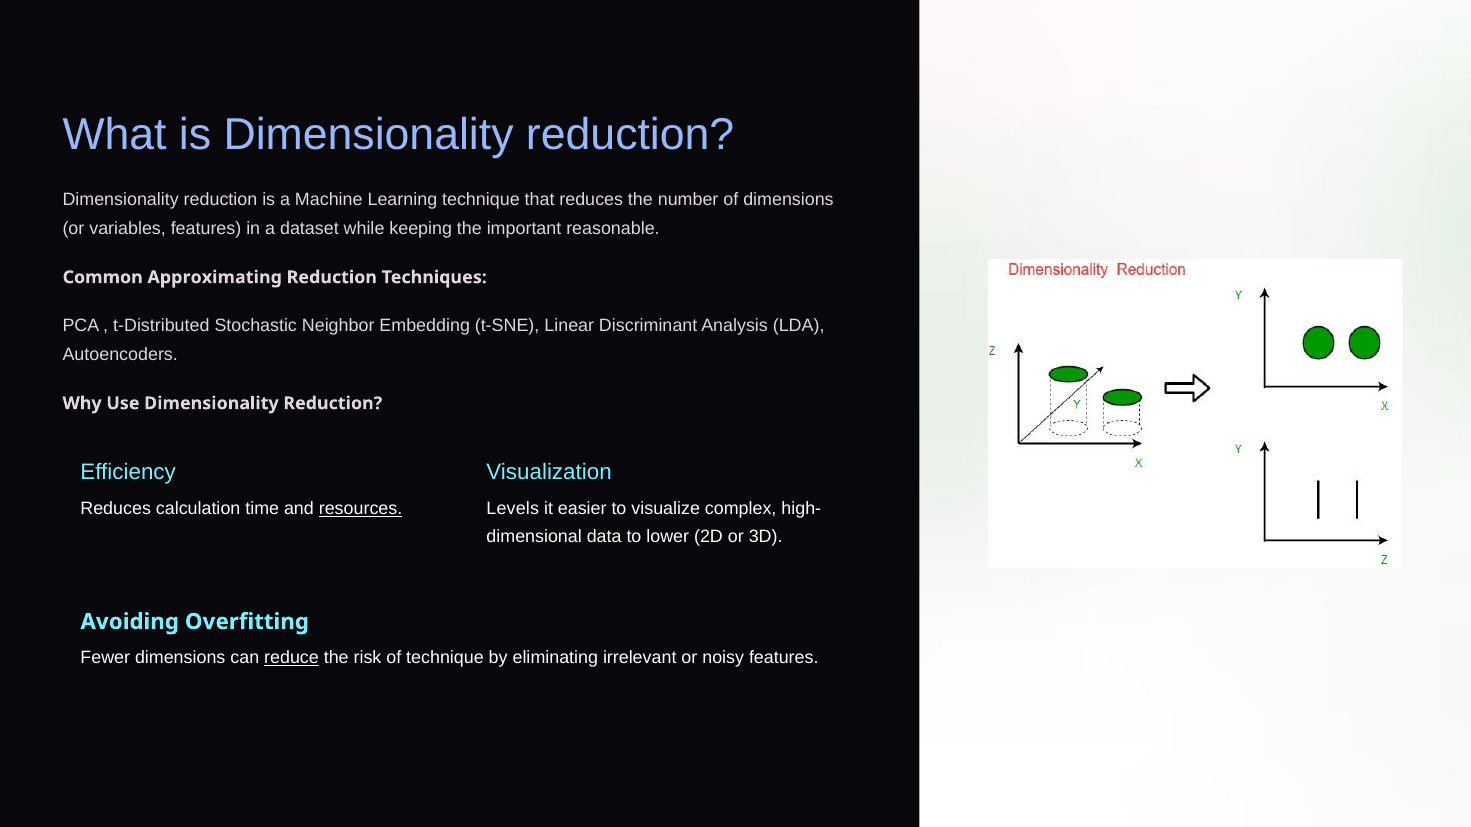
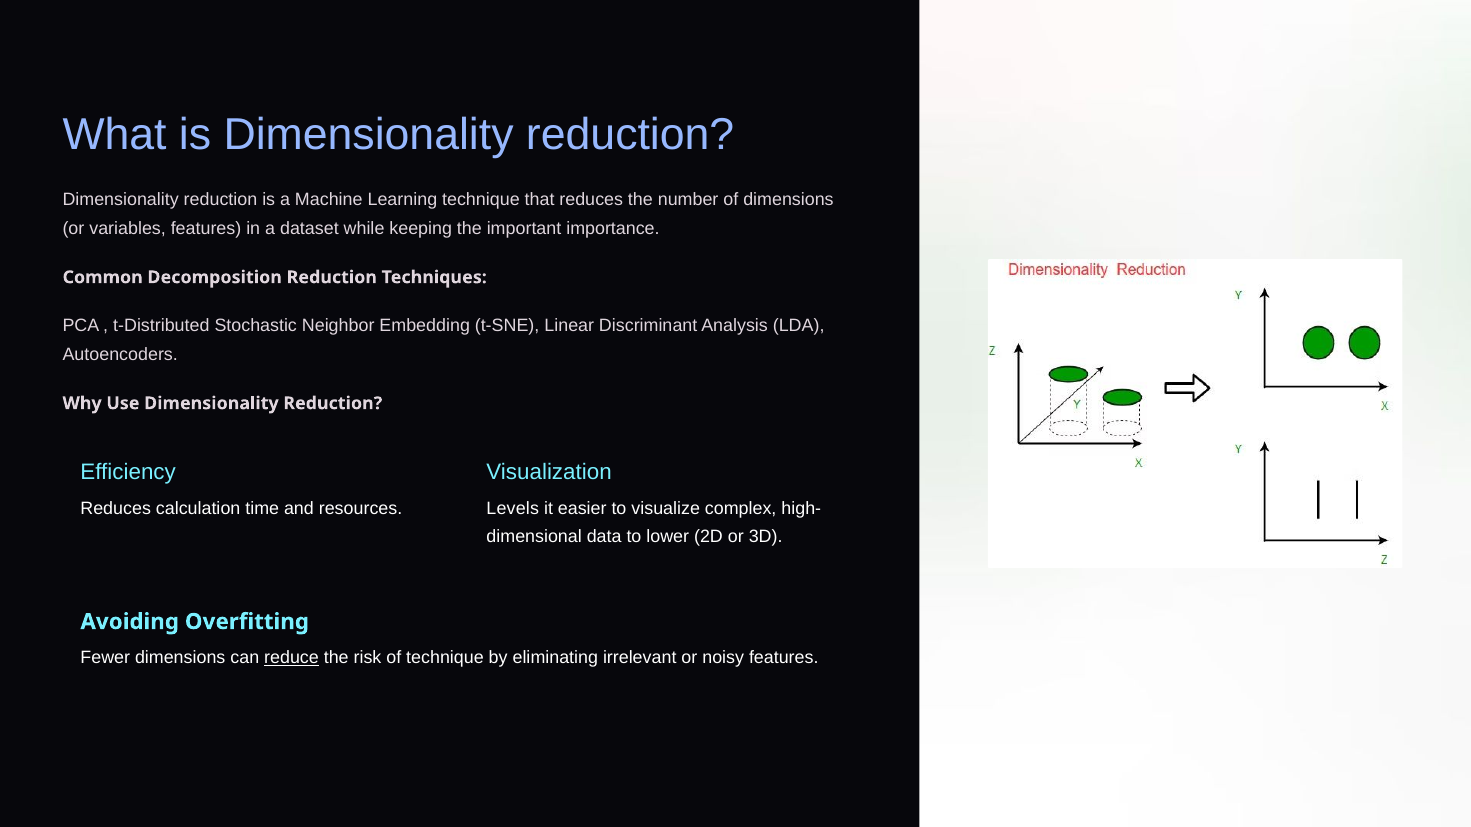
reasonable: reasonable -> importance
Approximating: Approximating -> Decomposition
resources underline: present -> none
